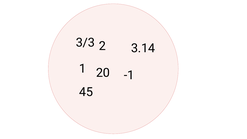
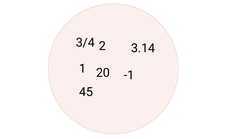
3/3: 3/3 -> 3/4
